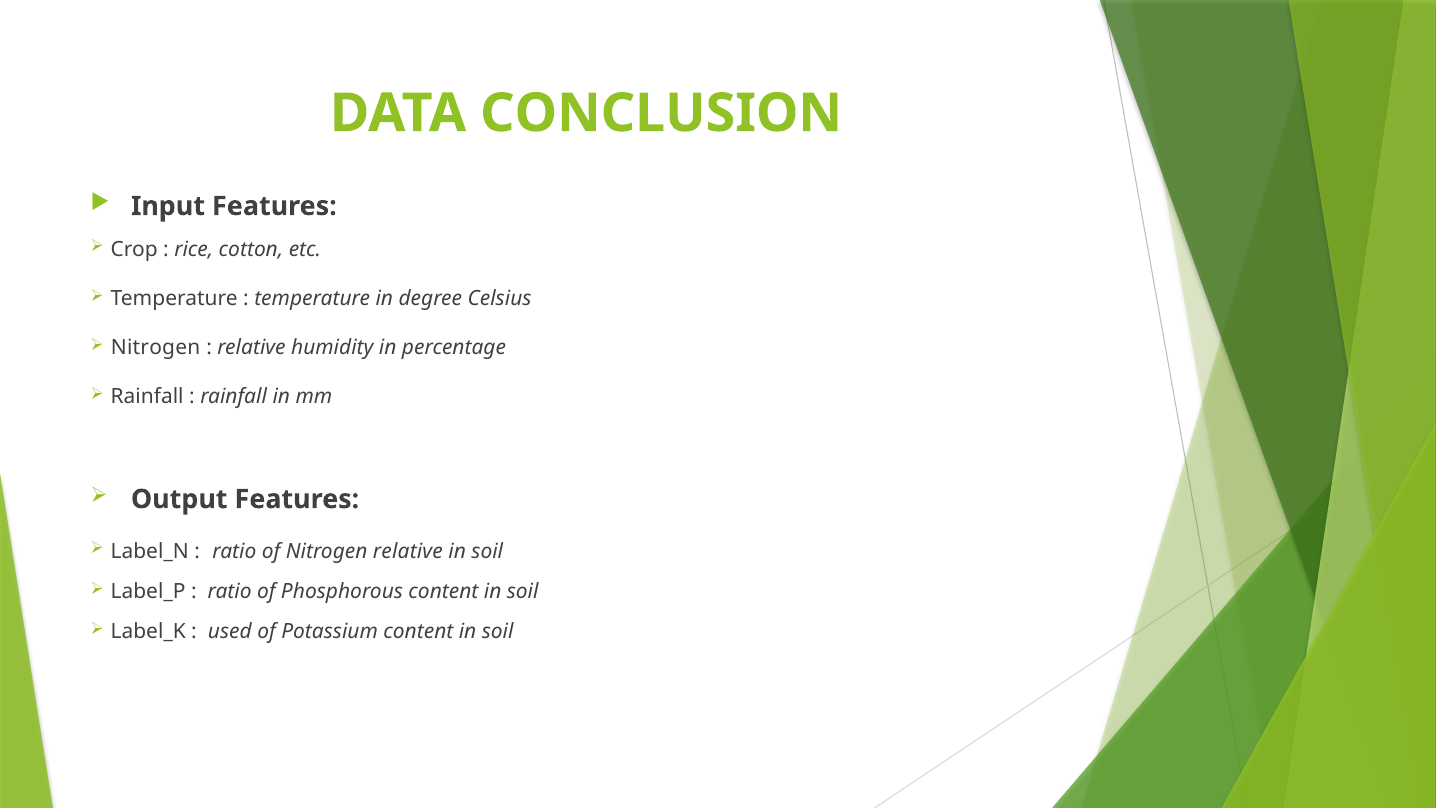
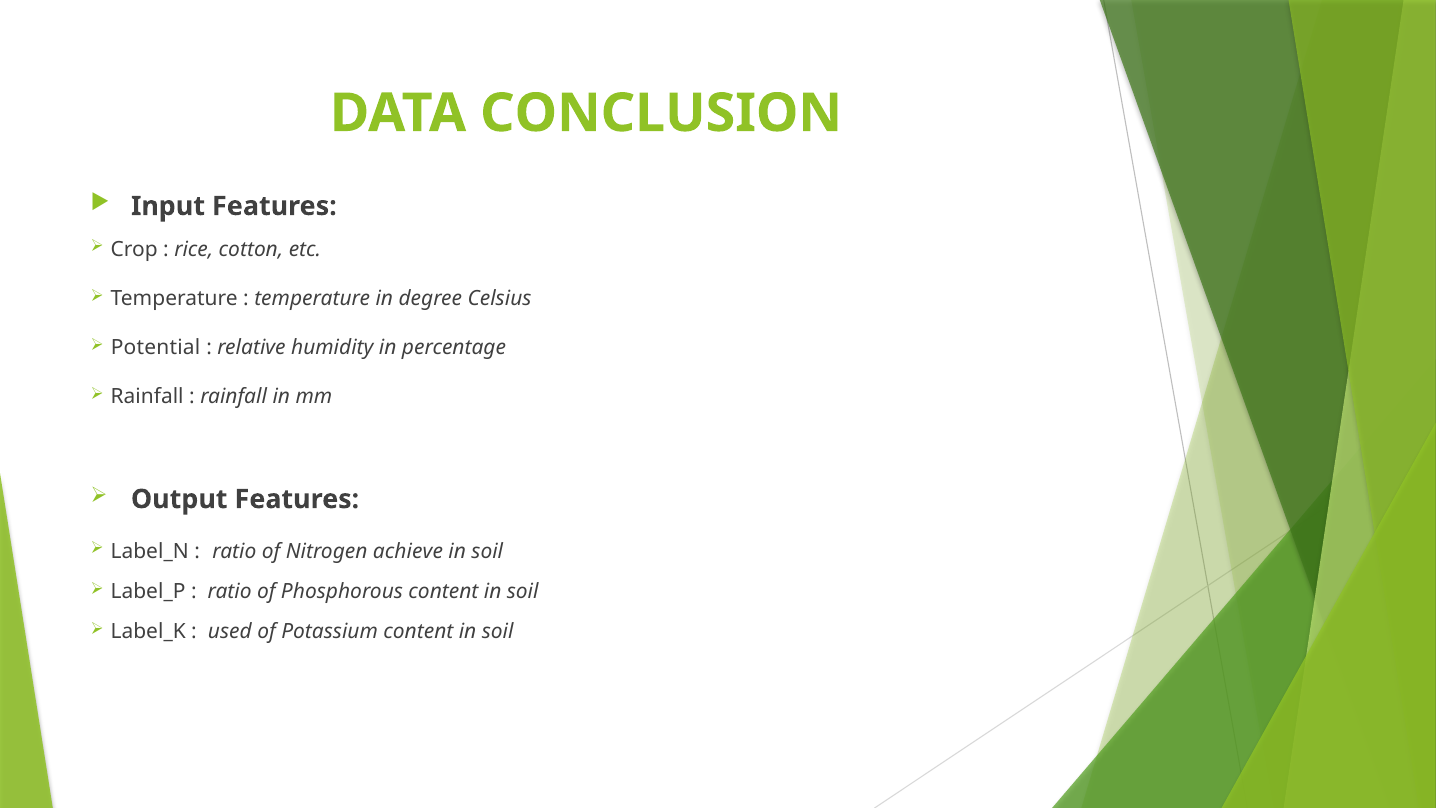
Nitrogen at (156, 348): Nitrogen -> Potential
Nitrogen relative: relative -> achieve
